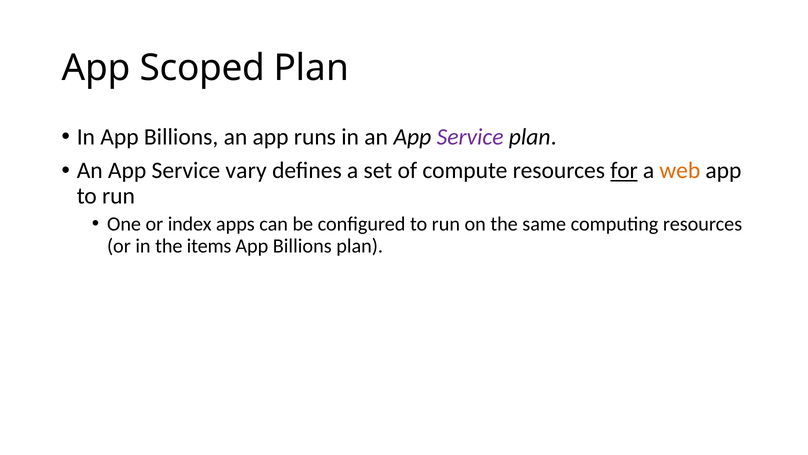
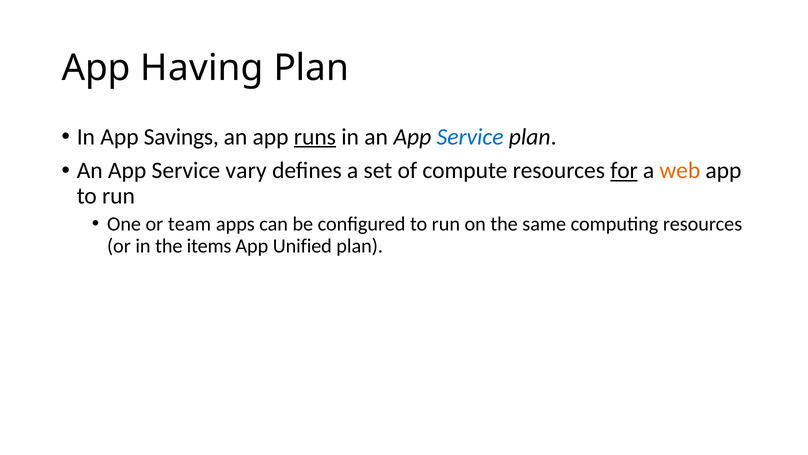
Scoped: Scoped -> Having
In App Billions: Billions -> Savings
runs underline: none -> present
Service at (470, 137) colour: purple -> blue
index: index -> team
Billions at (302, 246): Billions -> Unified
